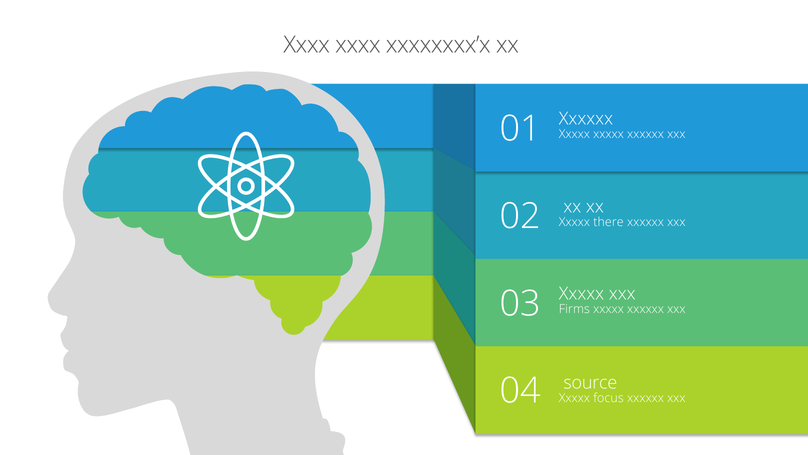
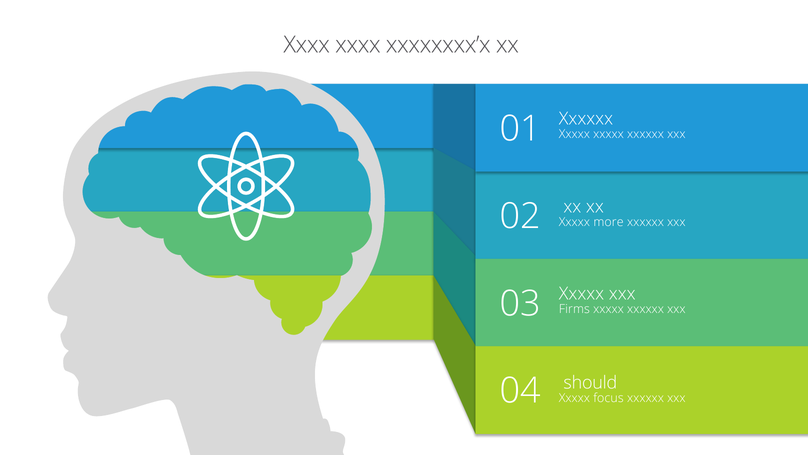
there: there -> more
source: source -> should
